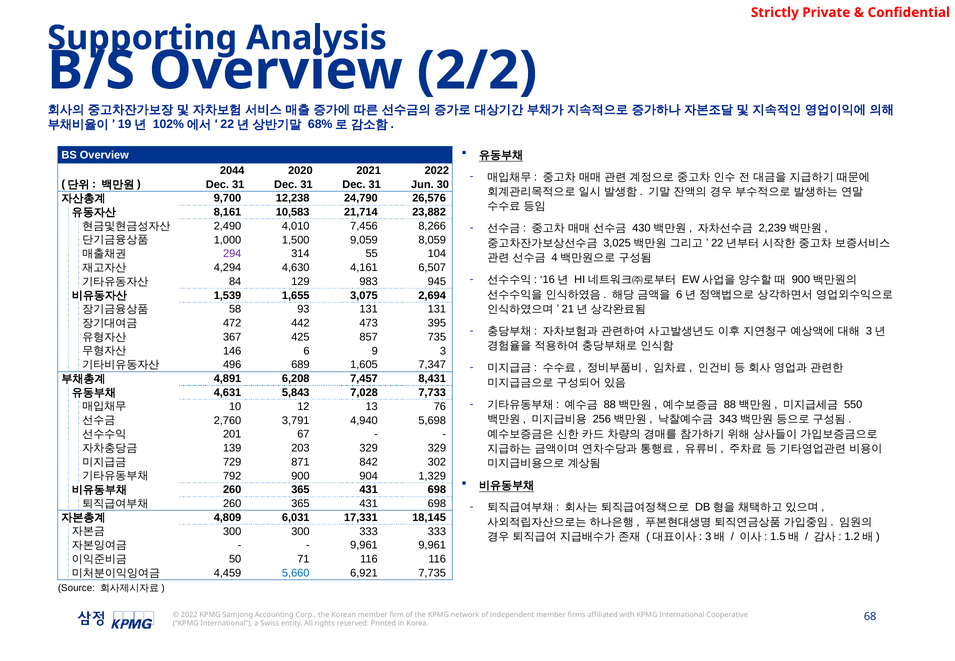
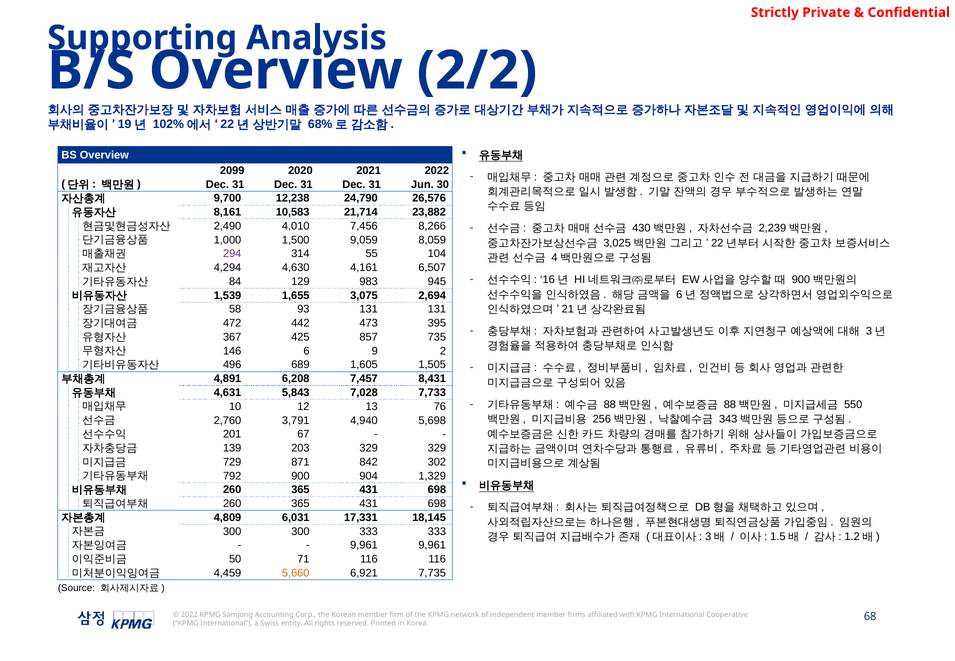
2044: 2044 -> 2099
3: 3 -> 2
7,347: 7,347 -> 1,505
5,660 colour: blue -> orange
